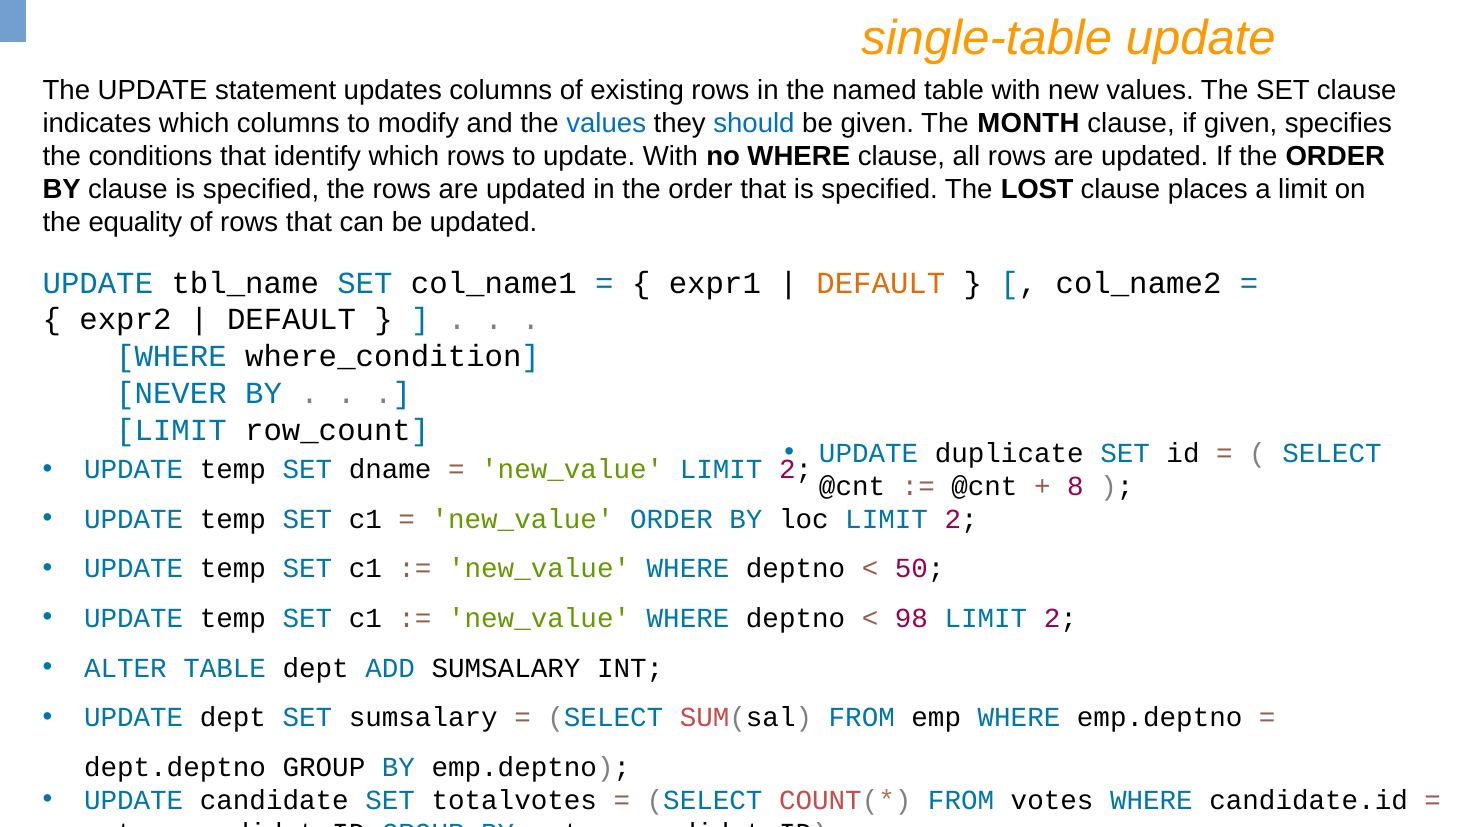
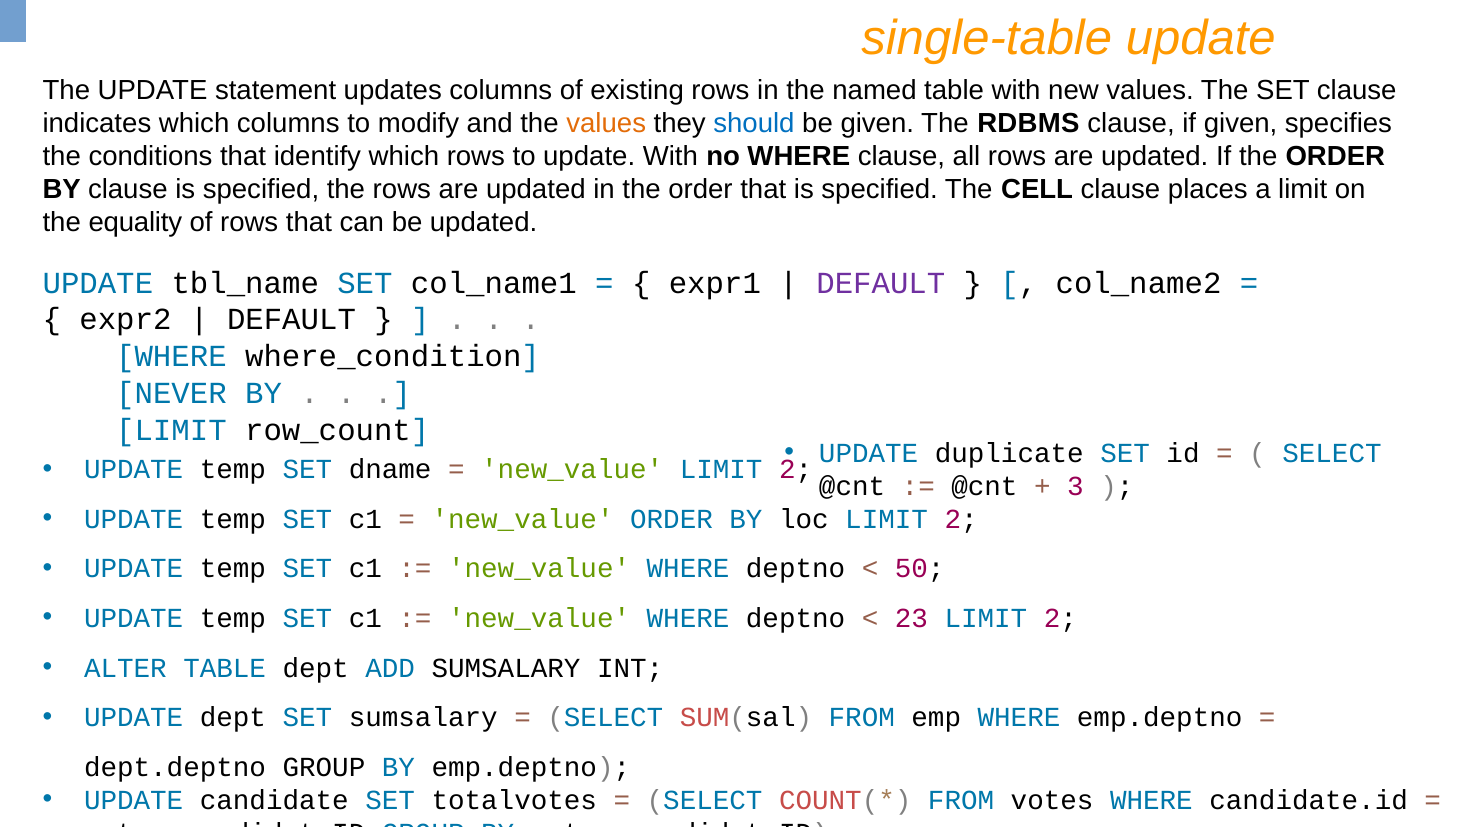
values at (606, 123) colour: blue -> orange
MONTH: MONTH -> RDBMS
LOST: LOST -> CELL
DEFAULT at (881, 283) colour: orange -> purple
8: 8 -> 3
98: 98 -> 23
